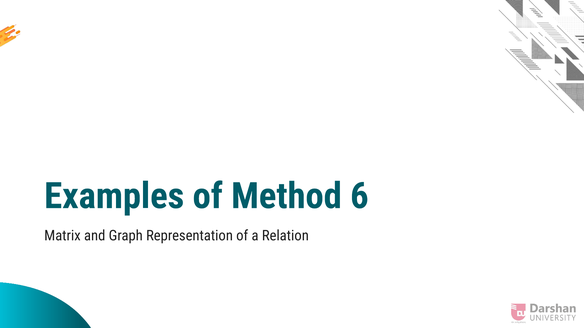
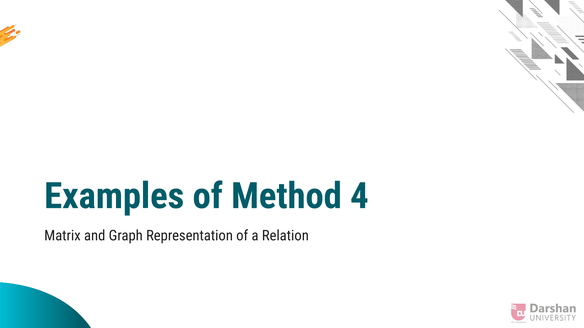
6: 6 -> 4
